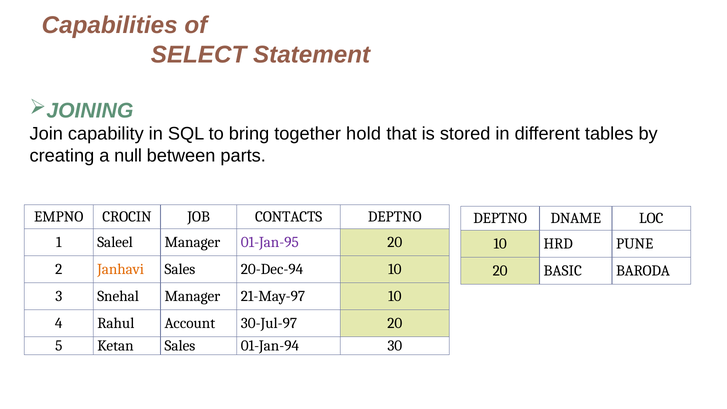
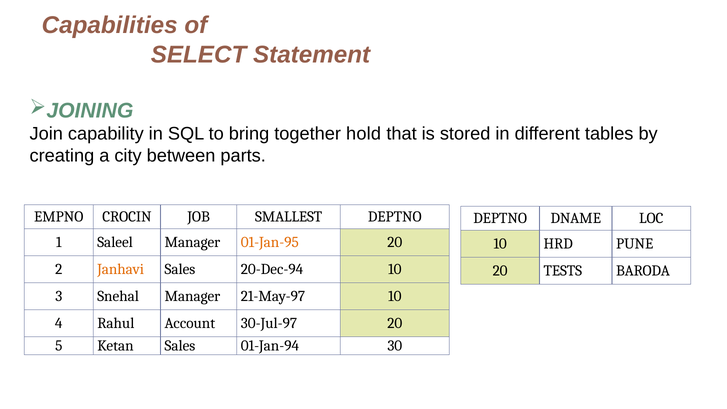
null: null -> city
CONTACTS: CONTACTS -> SMALLEST
01-Jan-95 colour: purple -> orange
BASIC: BASIC -> TESTS
